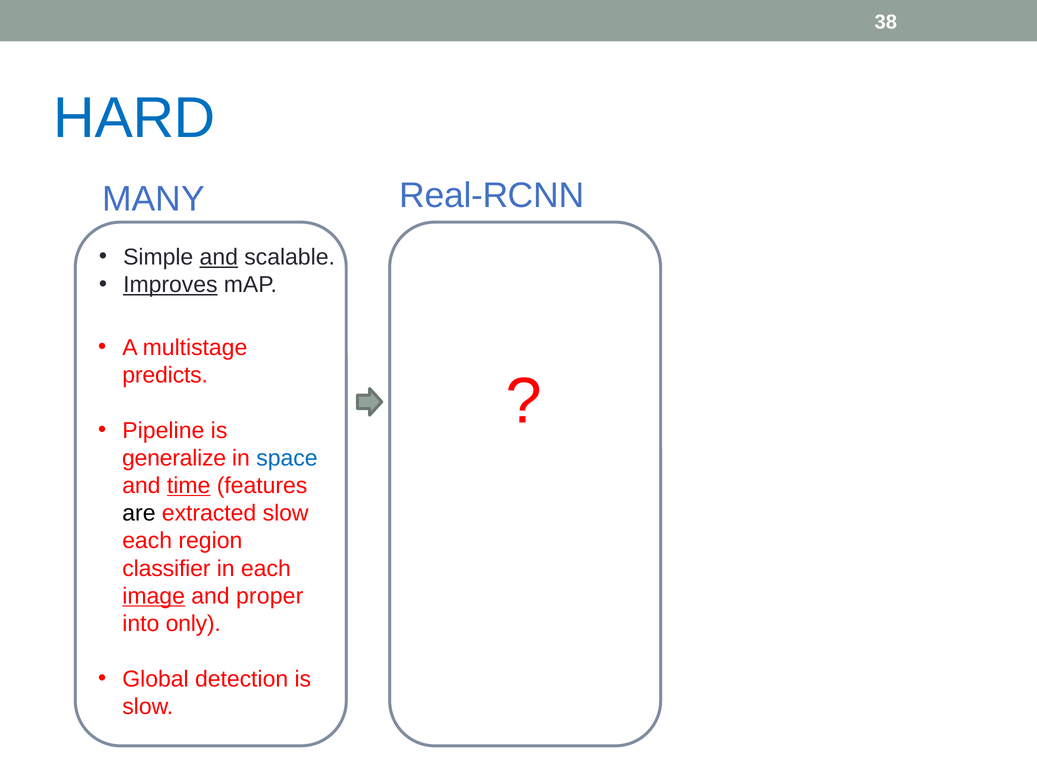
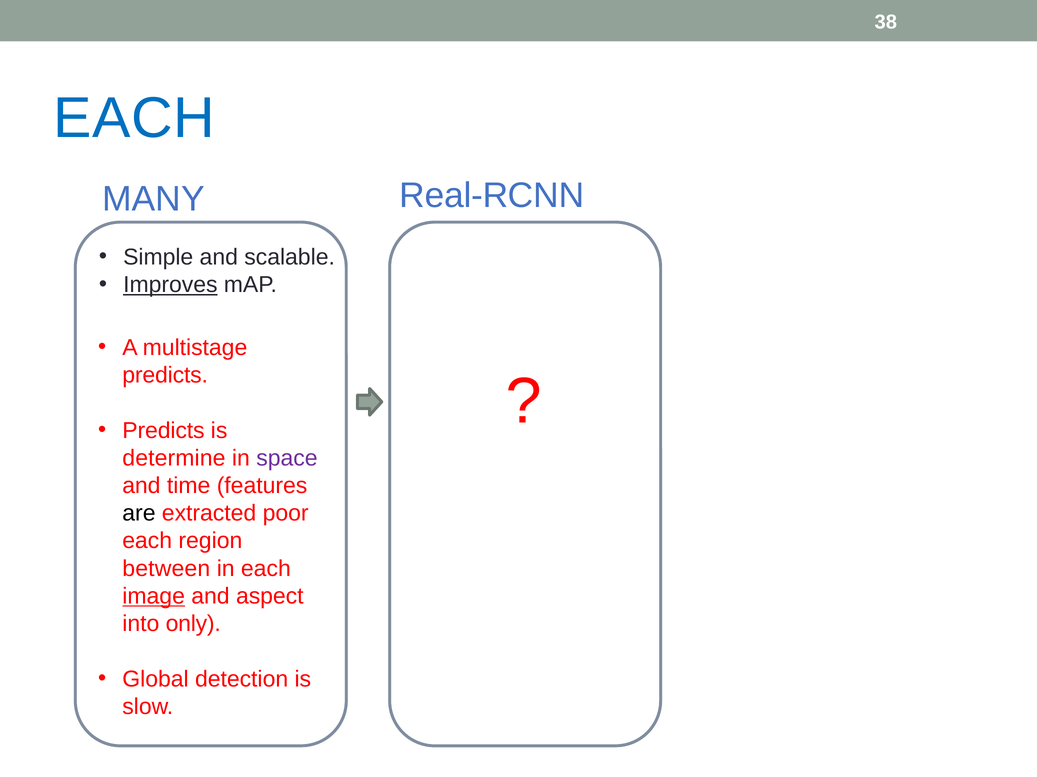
HARD at (134, 118): HARD -> EACH
and at (219, 257) underline: present -> none
Pipeline at (163, 431): Pipeline -> Predicts
generalize: generalize -> determine
space colour: blue -> purple
time underline: present -> none
extracted slow: slow -> poor
classifier: classifier -> between
proper: proper -> aspect
